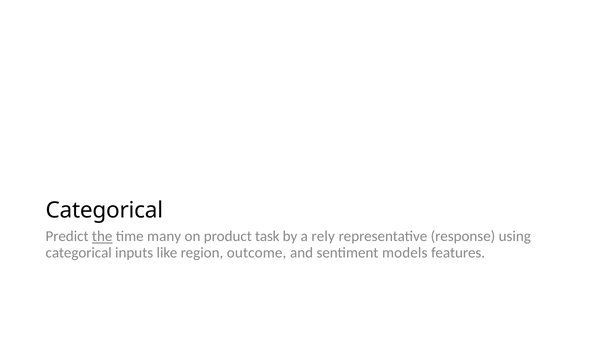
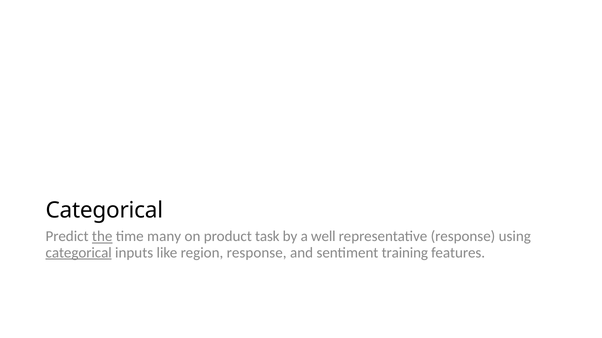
rely: rely -> well
categorical at (79, 253) underline: none -> present
region outcome: outcome -> response
models: models -> training
